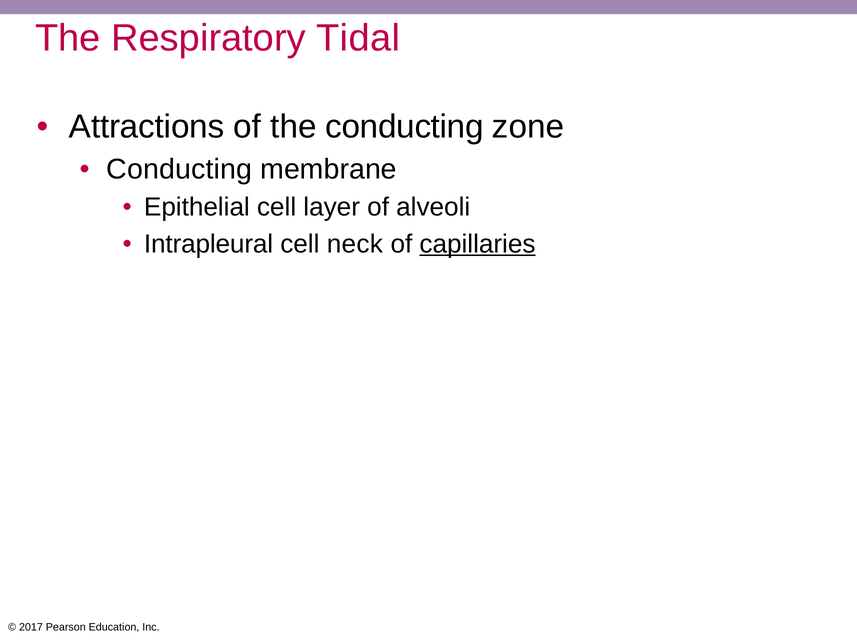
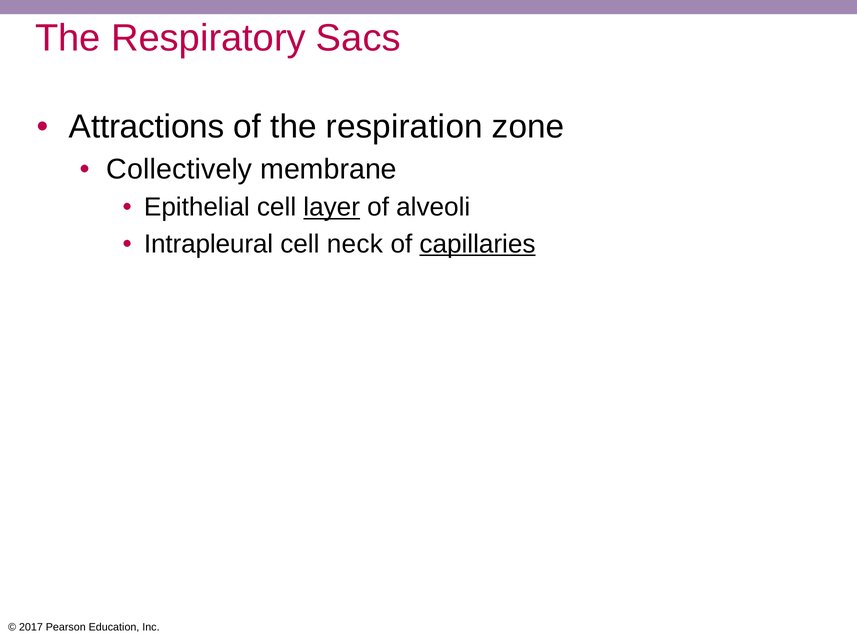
Tidal: Tidal -> Sacs
the conducting: conducting -> respiration
Conducting at (179, 169): Conducting -> Collectively
layer underline: none -> present
